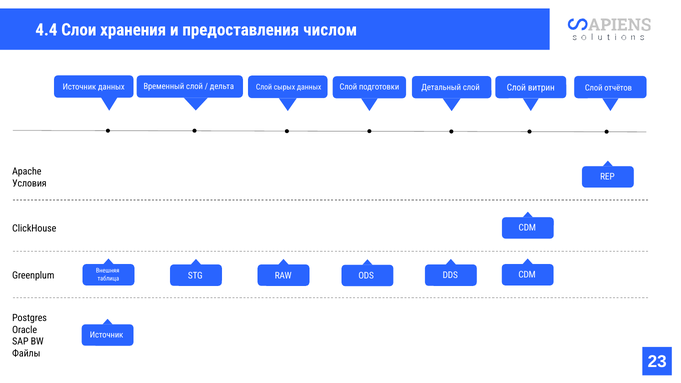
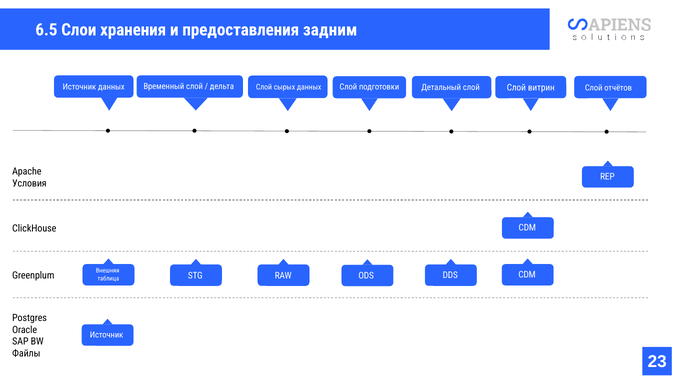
4.4: 4.4 -> 6.5
числом: числом -> задним
